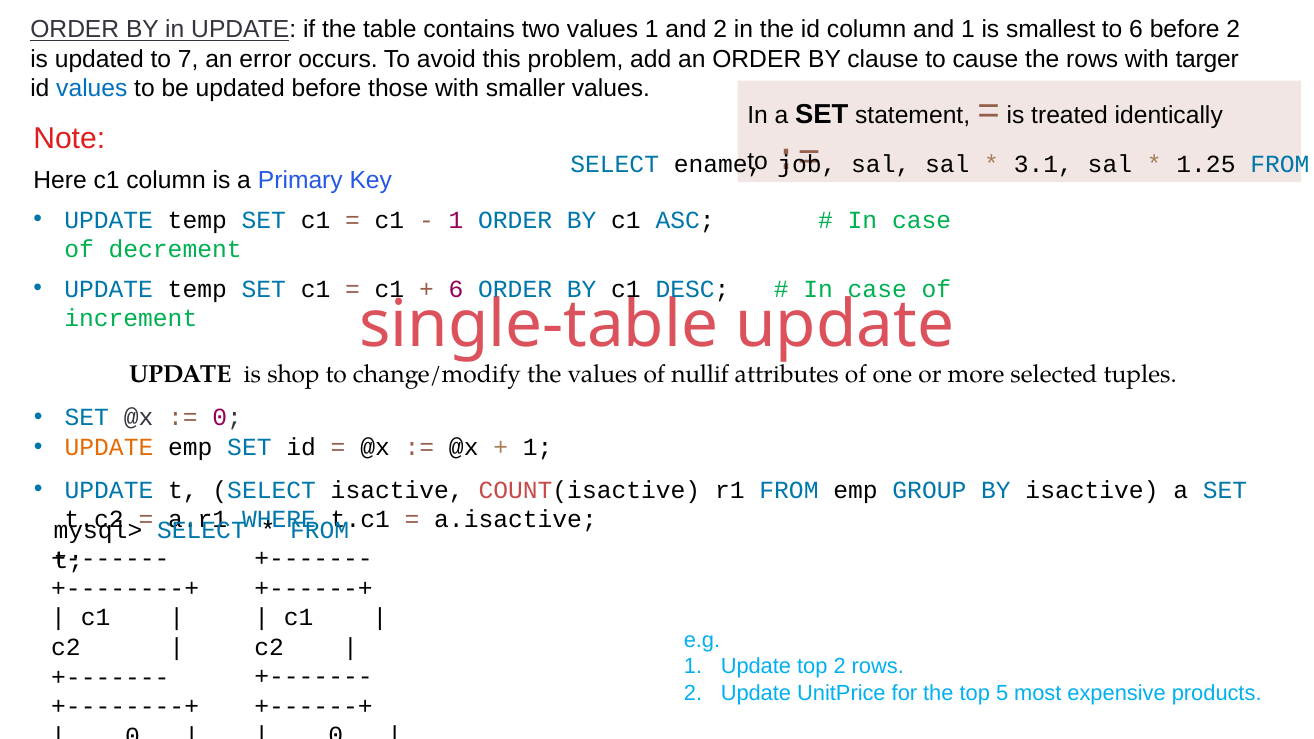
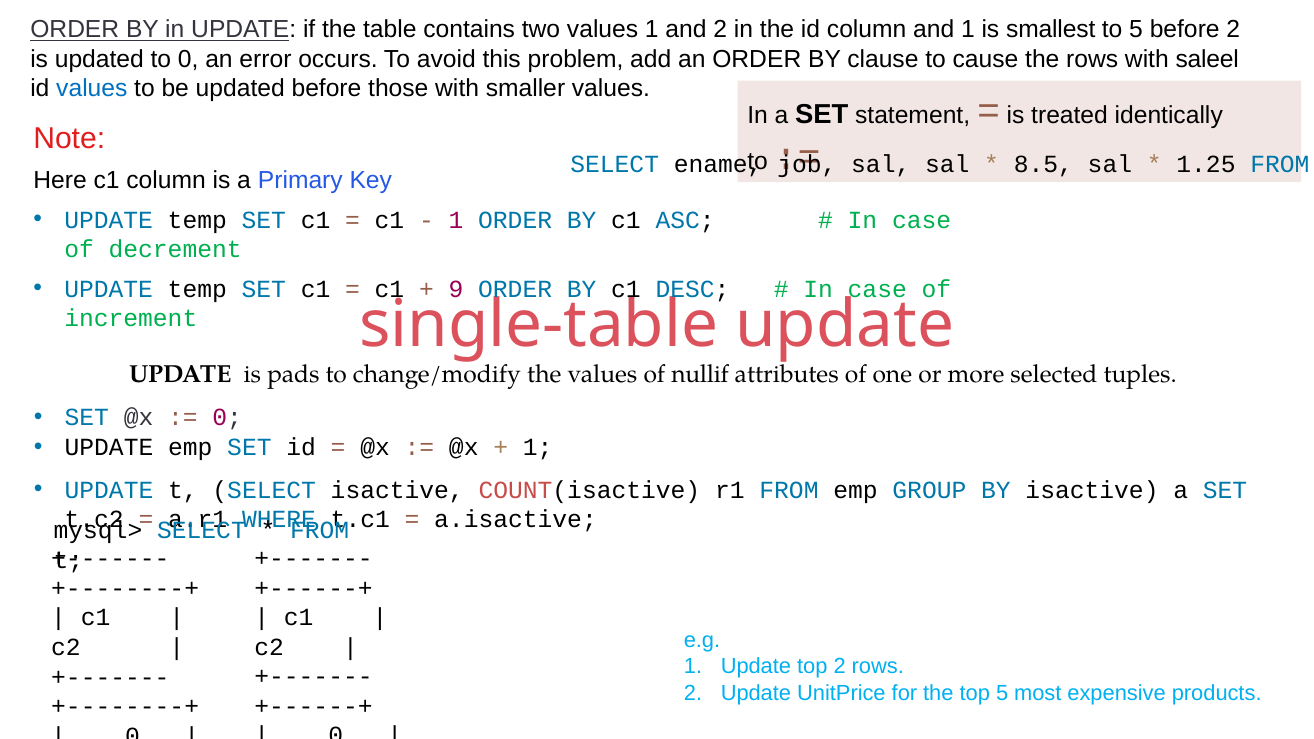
to 6: 6 -> 5
to 7: 7 -> 0
targer: targer -> saleel
3.1: 3.1 -> 8.5
6 at (456, 289): 6 -> 9
shop: shop -> pads
UPDATE at (109, 447) colour: orange -> black
